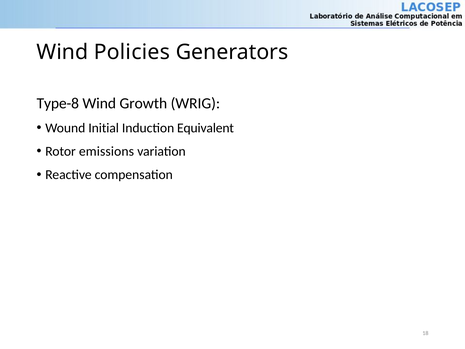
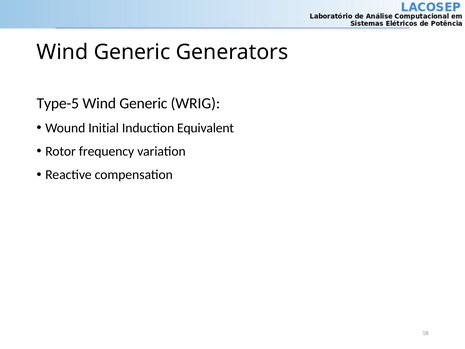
Policies at (132, 52): Policies -> Generic
Type-8: Type-8 -> Type-5
Growth at (143, 103): Growth -> Generic
emissions: emissions -> frequency
